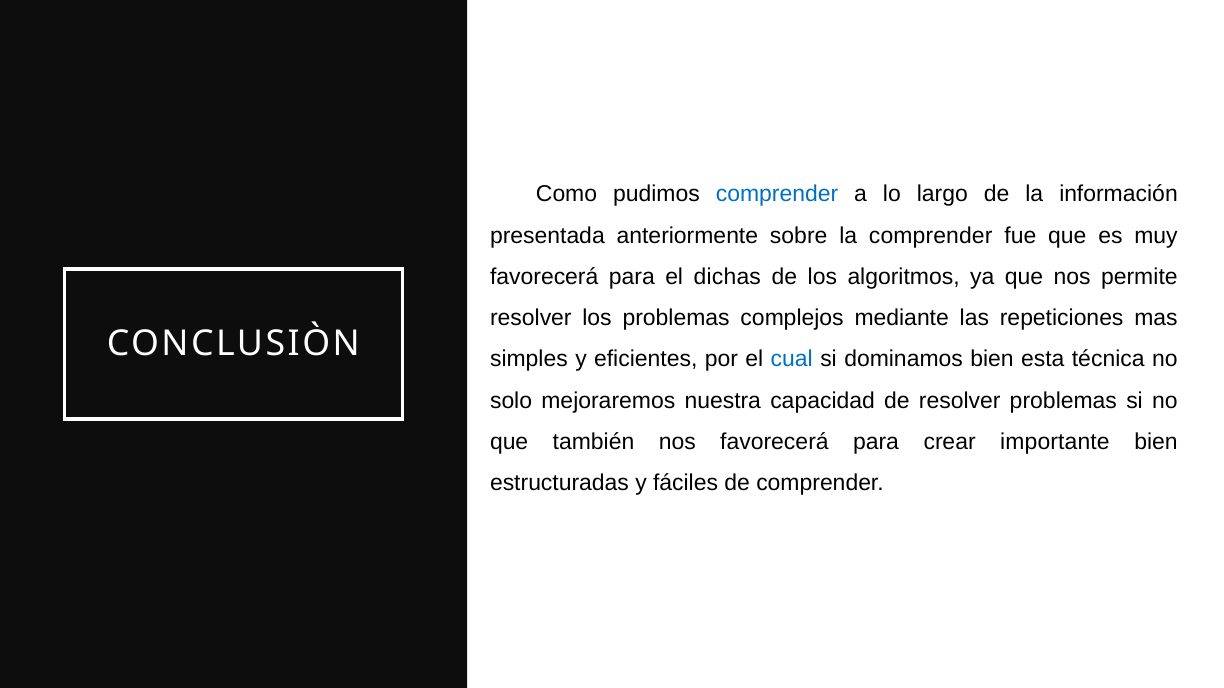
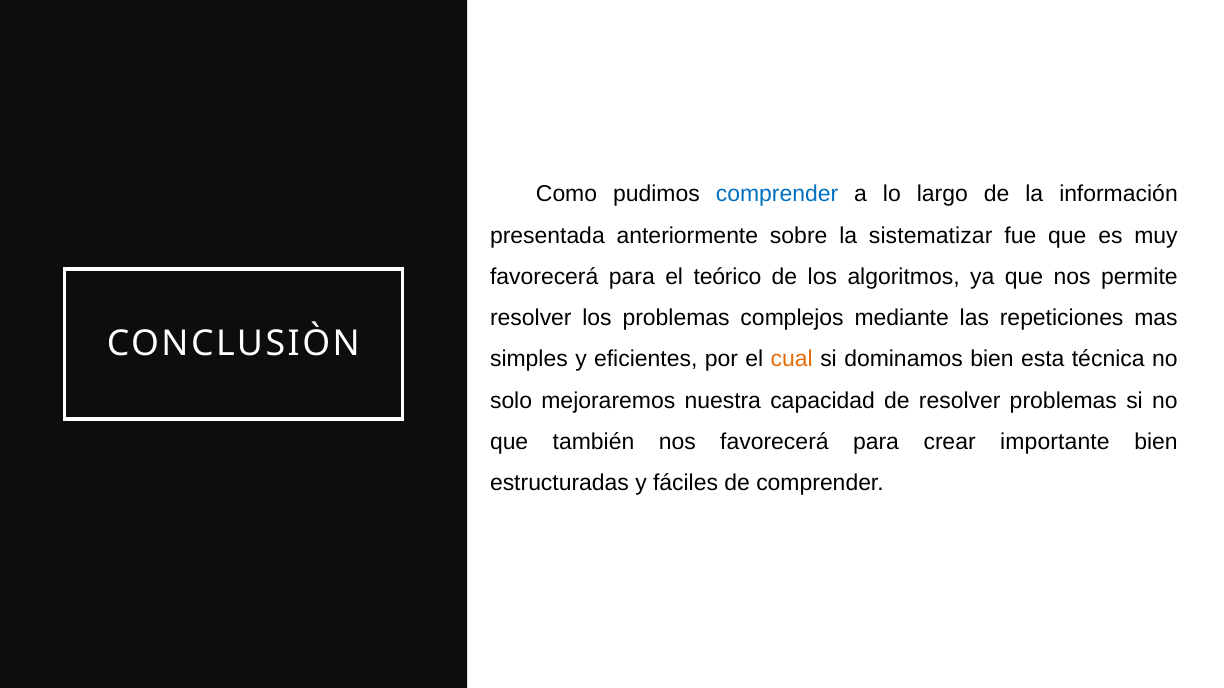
la comprender: comprender -> sistematizar
dichas: dichas -> teórico
cual colour: blue -> orange
